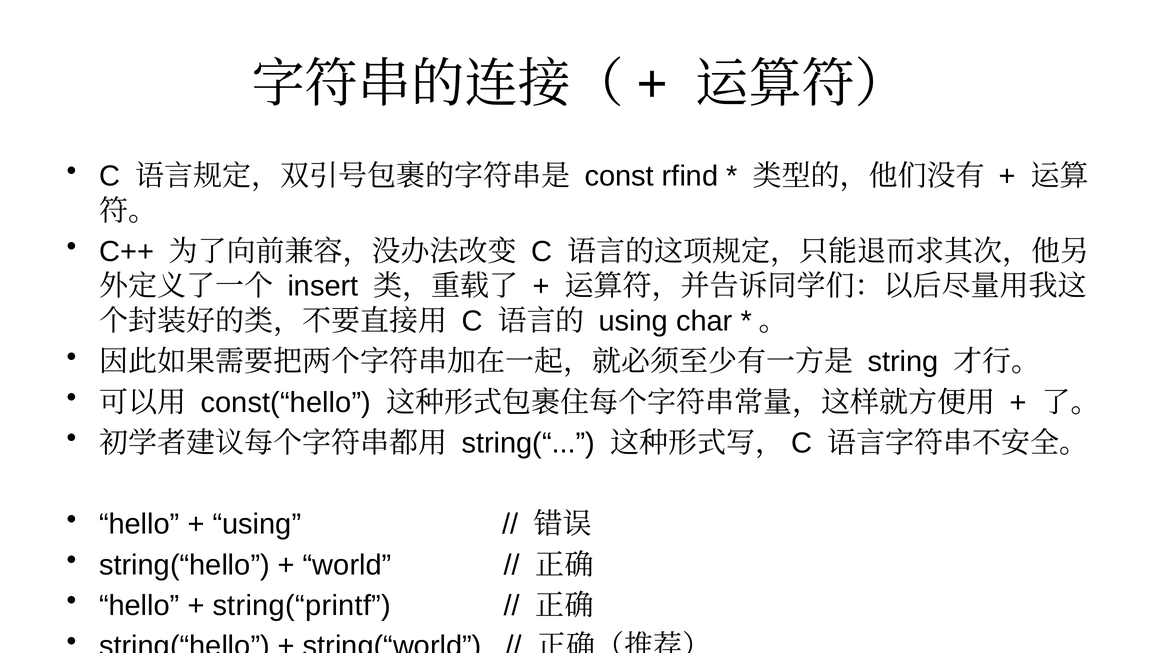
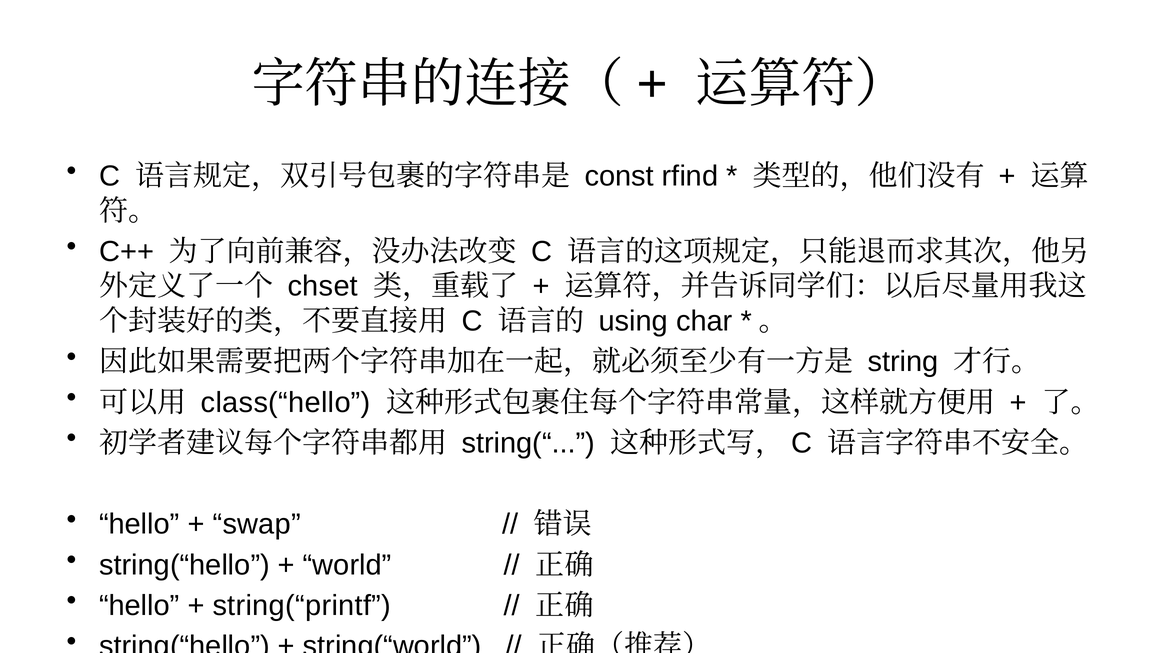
insert: insert -> chset
const(“hello: const(“hello -> class(“hello
using at (257, 524): using -> swap
